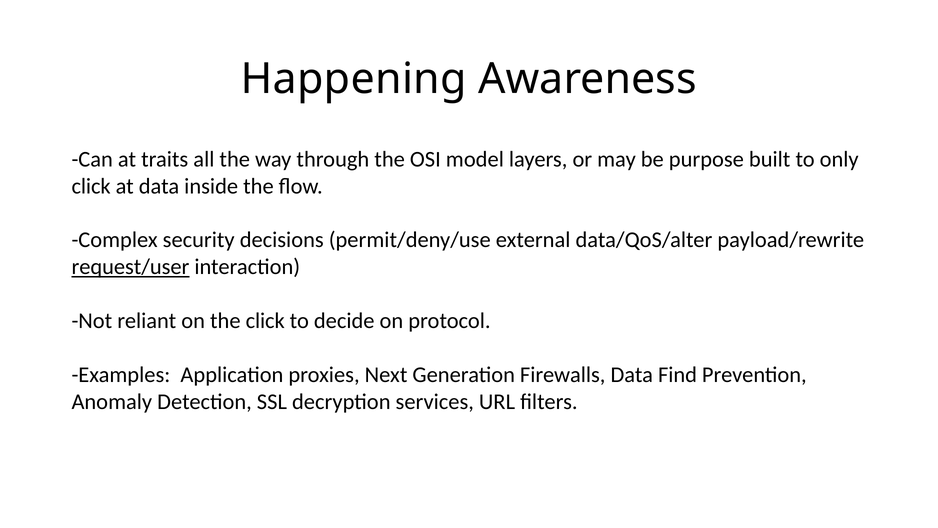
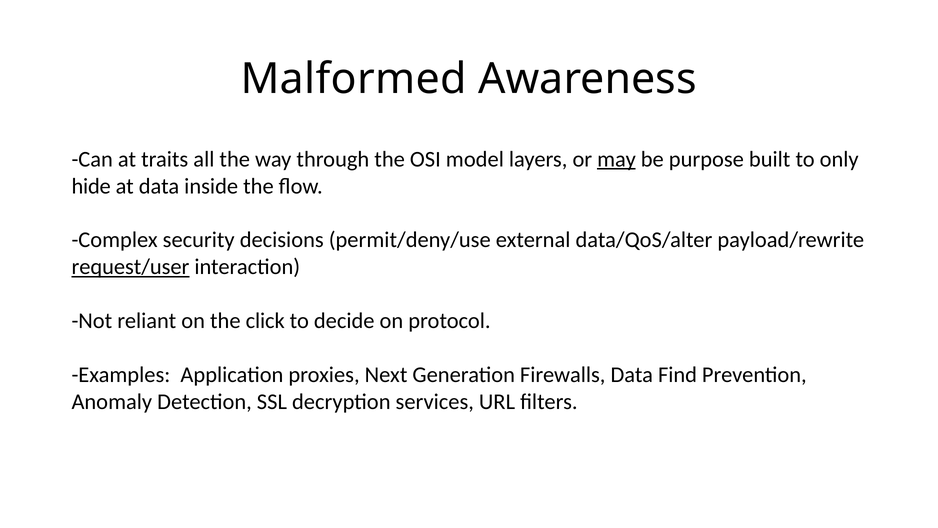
Happening: Happening -> Malformed
may underline: none -> present
click at (91, 186): click -> hide
